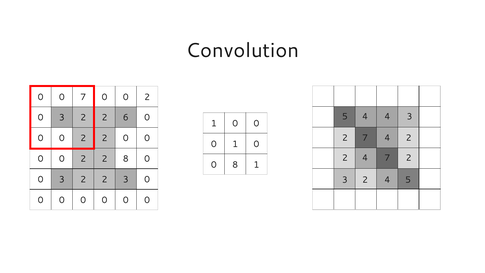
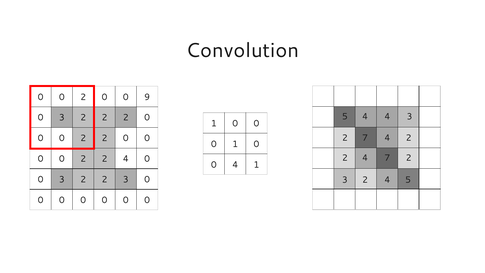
7 at (83, 97): 7 -> 2
2 at (147, 97): 2 -> 9
2 2 6: 6 -> 2
0 2 2 8: 8 -> 4
0 8: 8 -> 4
